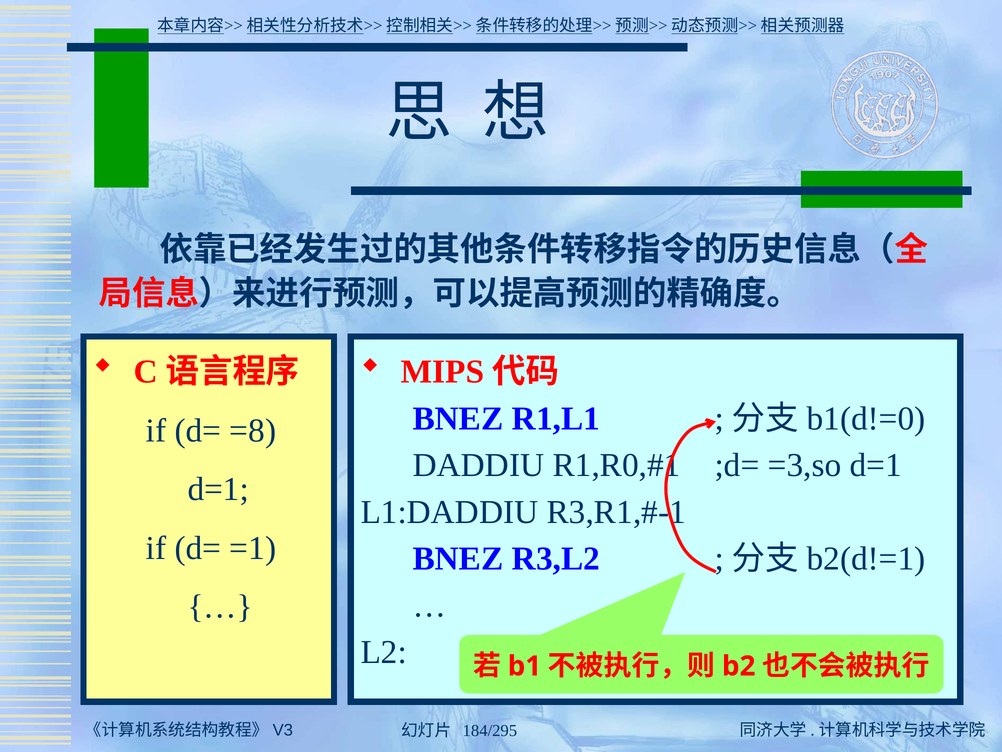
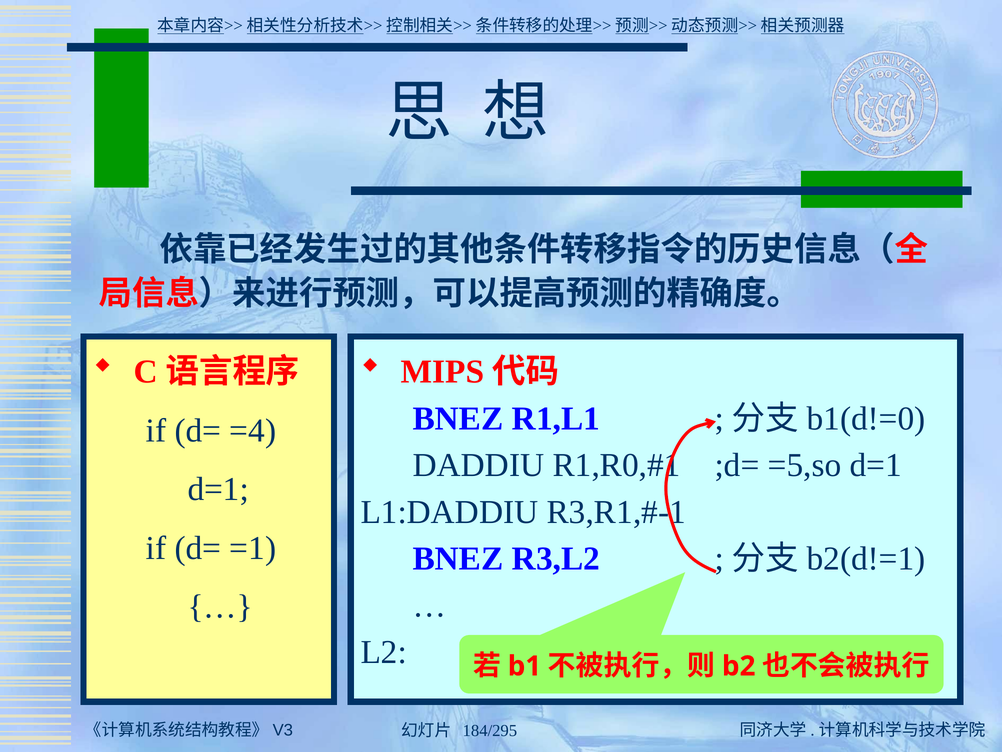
=8: =8 -> =4
=3,so: =3,so -> =5,so
